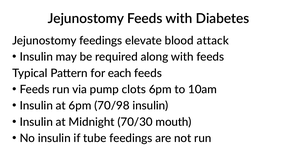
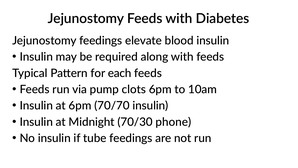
blood attack: attack -> insulin
70/98: 70/98 -> 70/70
mouth: mouth -> phone
